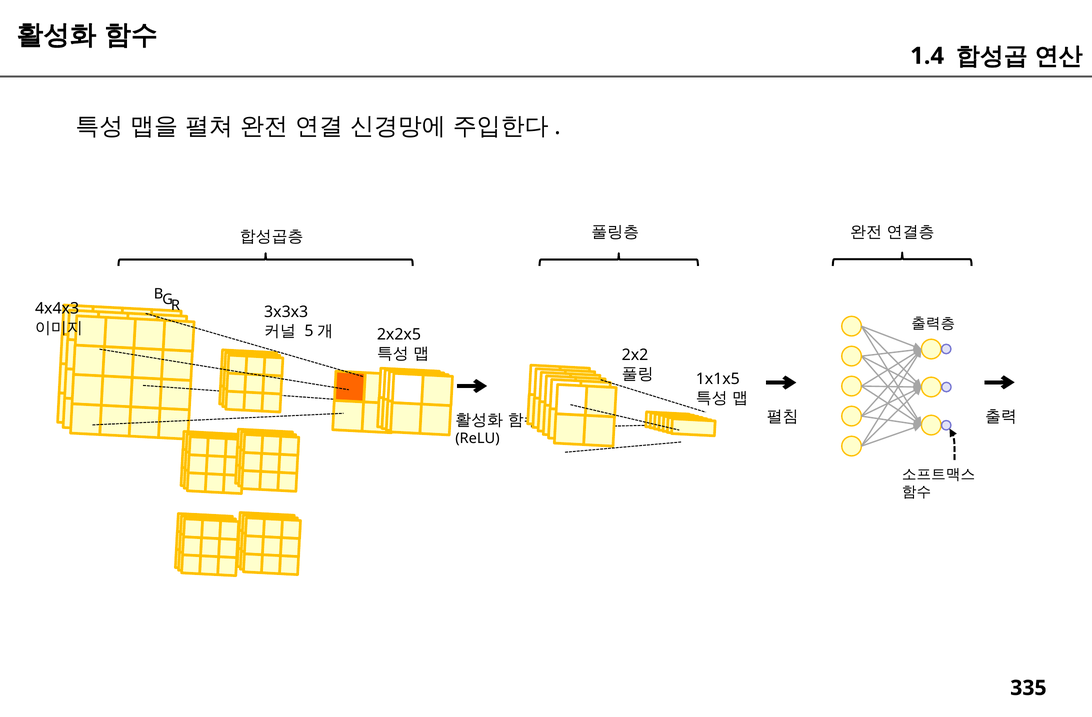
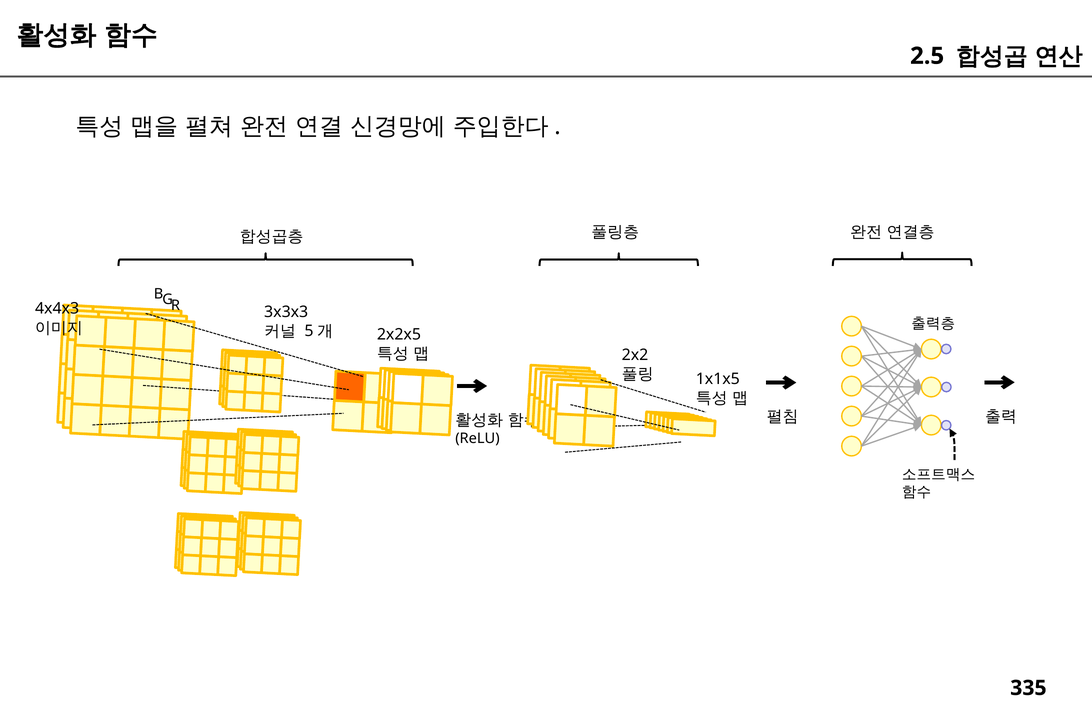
1.4: 1.4 -> 2.5
